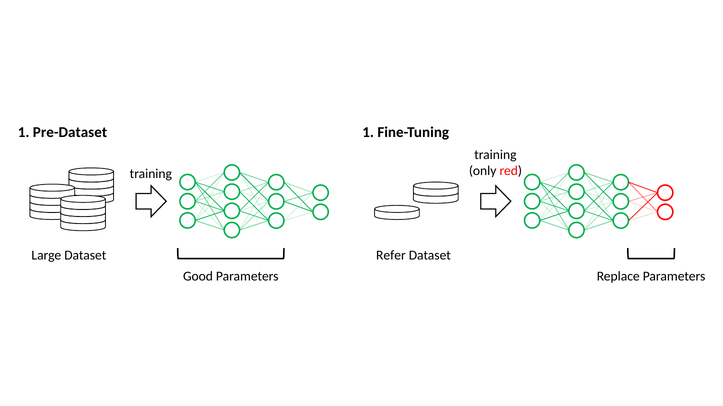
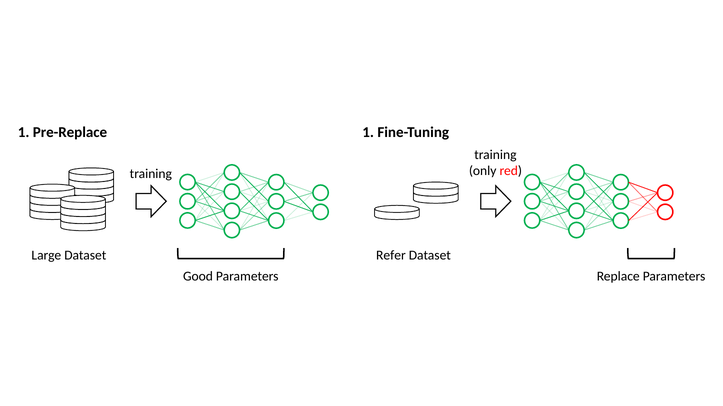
Pre-Dataset: Pre-Dataset -> Pre-Replace
